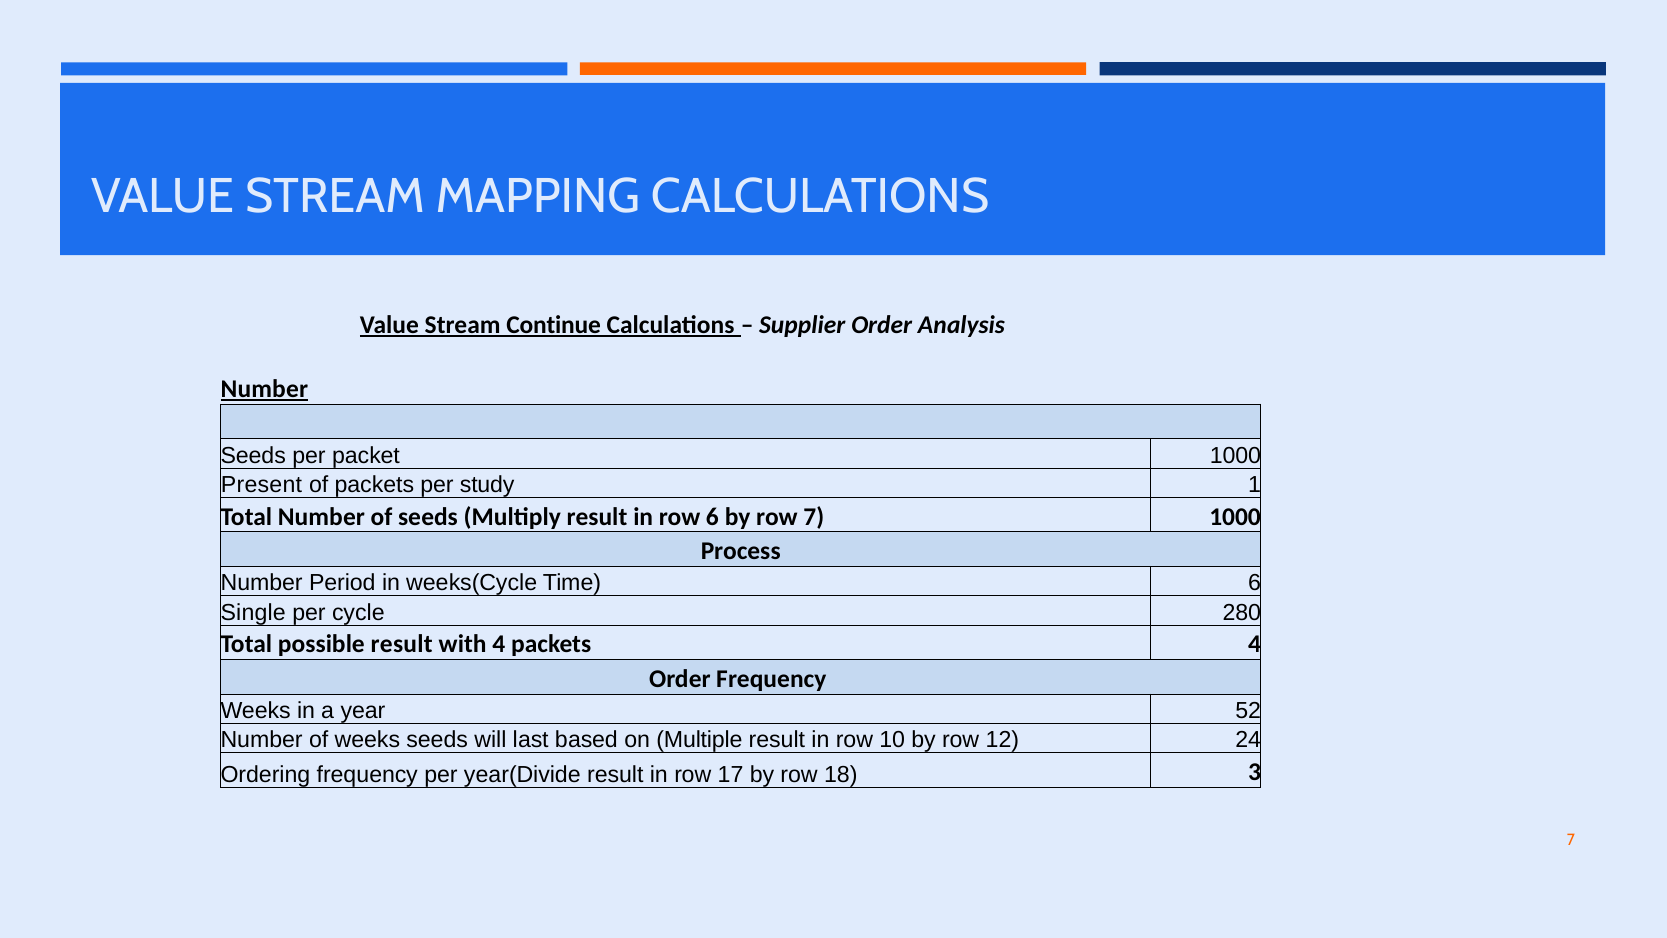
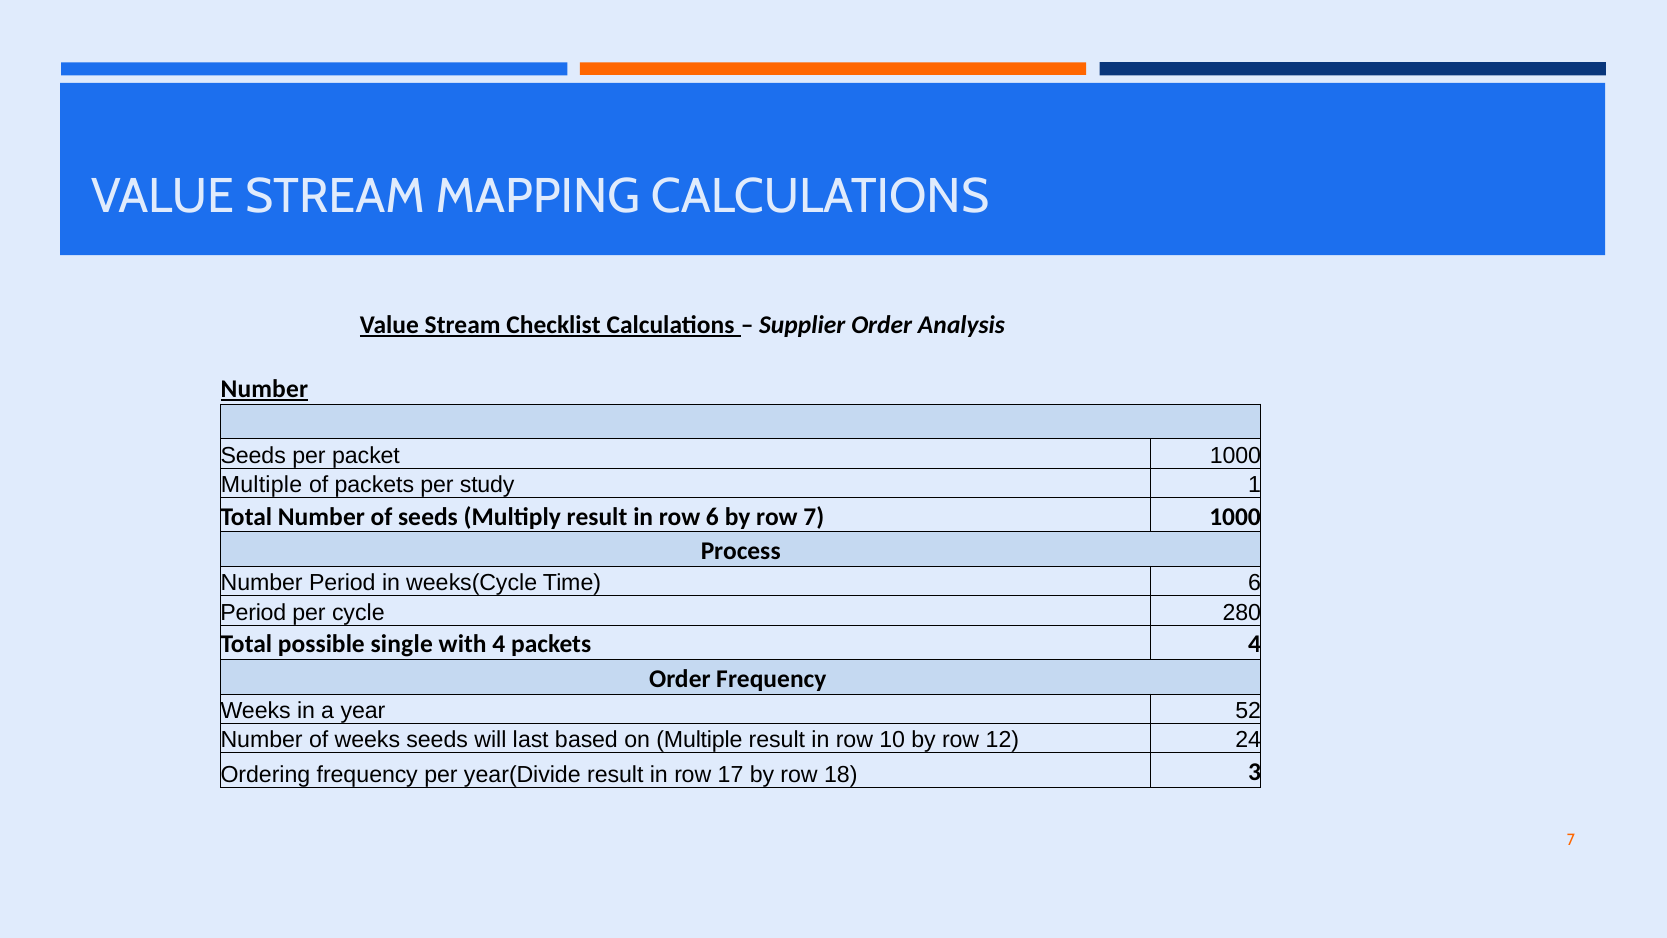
Continue: Continue -> Checklist
Present at (261, 485): Present -> Multiple
Single at (253, 612): Single -> Period
possible result: result -> single
